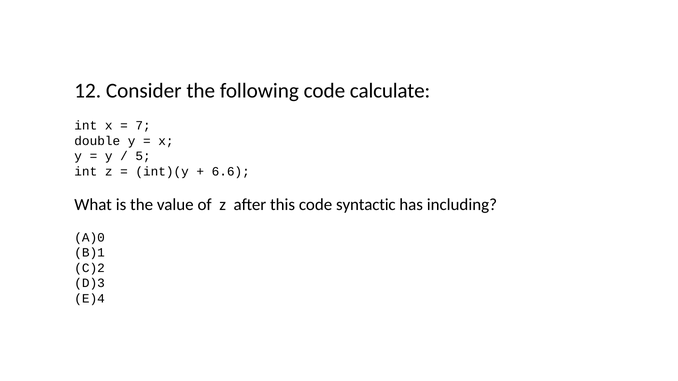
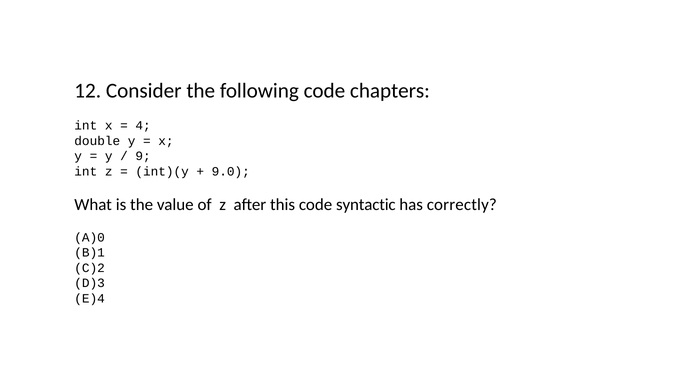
calculate: calculate -> chapters
7: 7 -> 4
5: 5 -> 9
6.6: 6.6 -> 9.0
including: including -> correctly
